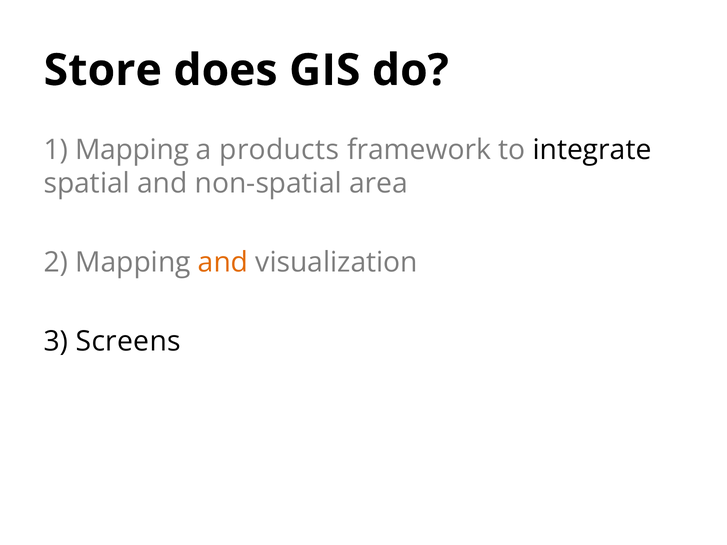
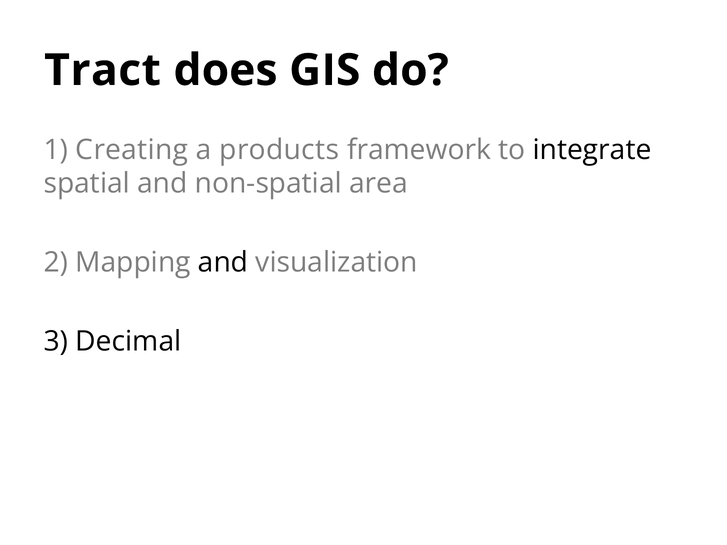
Store: Store -> Tract
1 Mapping: Mapping -> Creating
and at (223, 263) colour: orange -> black
Screens: Screens -> Decimal
